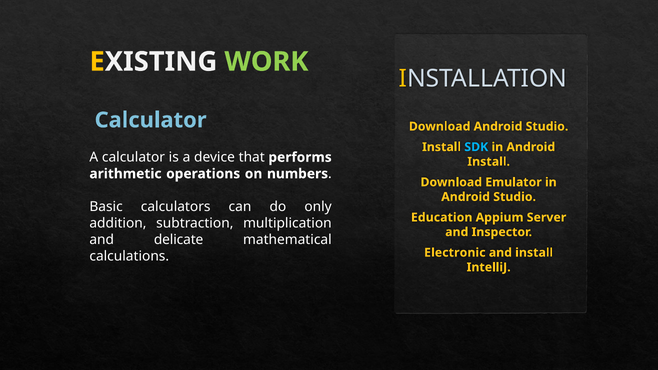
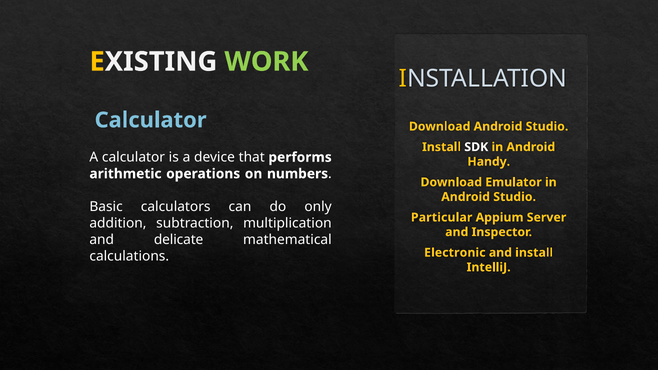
SDK colour: light blue -> white
Install at (489, 162): Install -> Handy
Education: Education -> Particular
